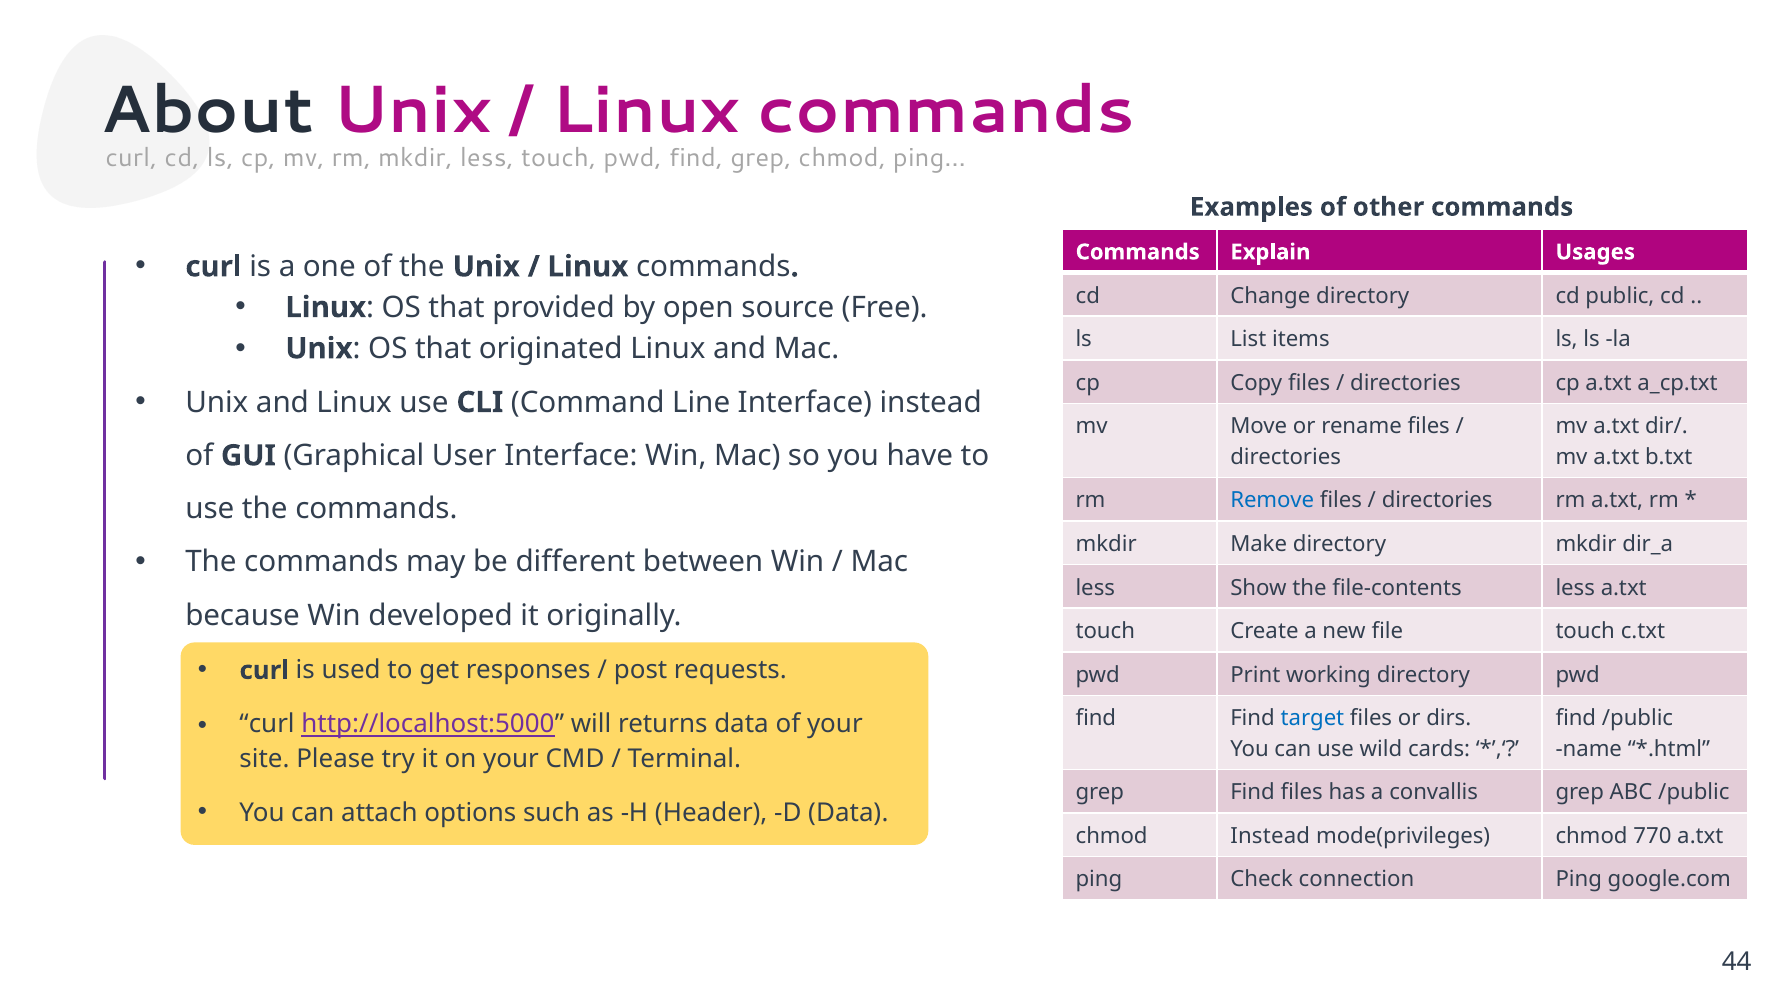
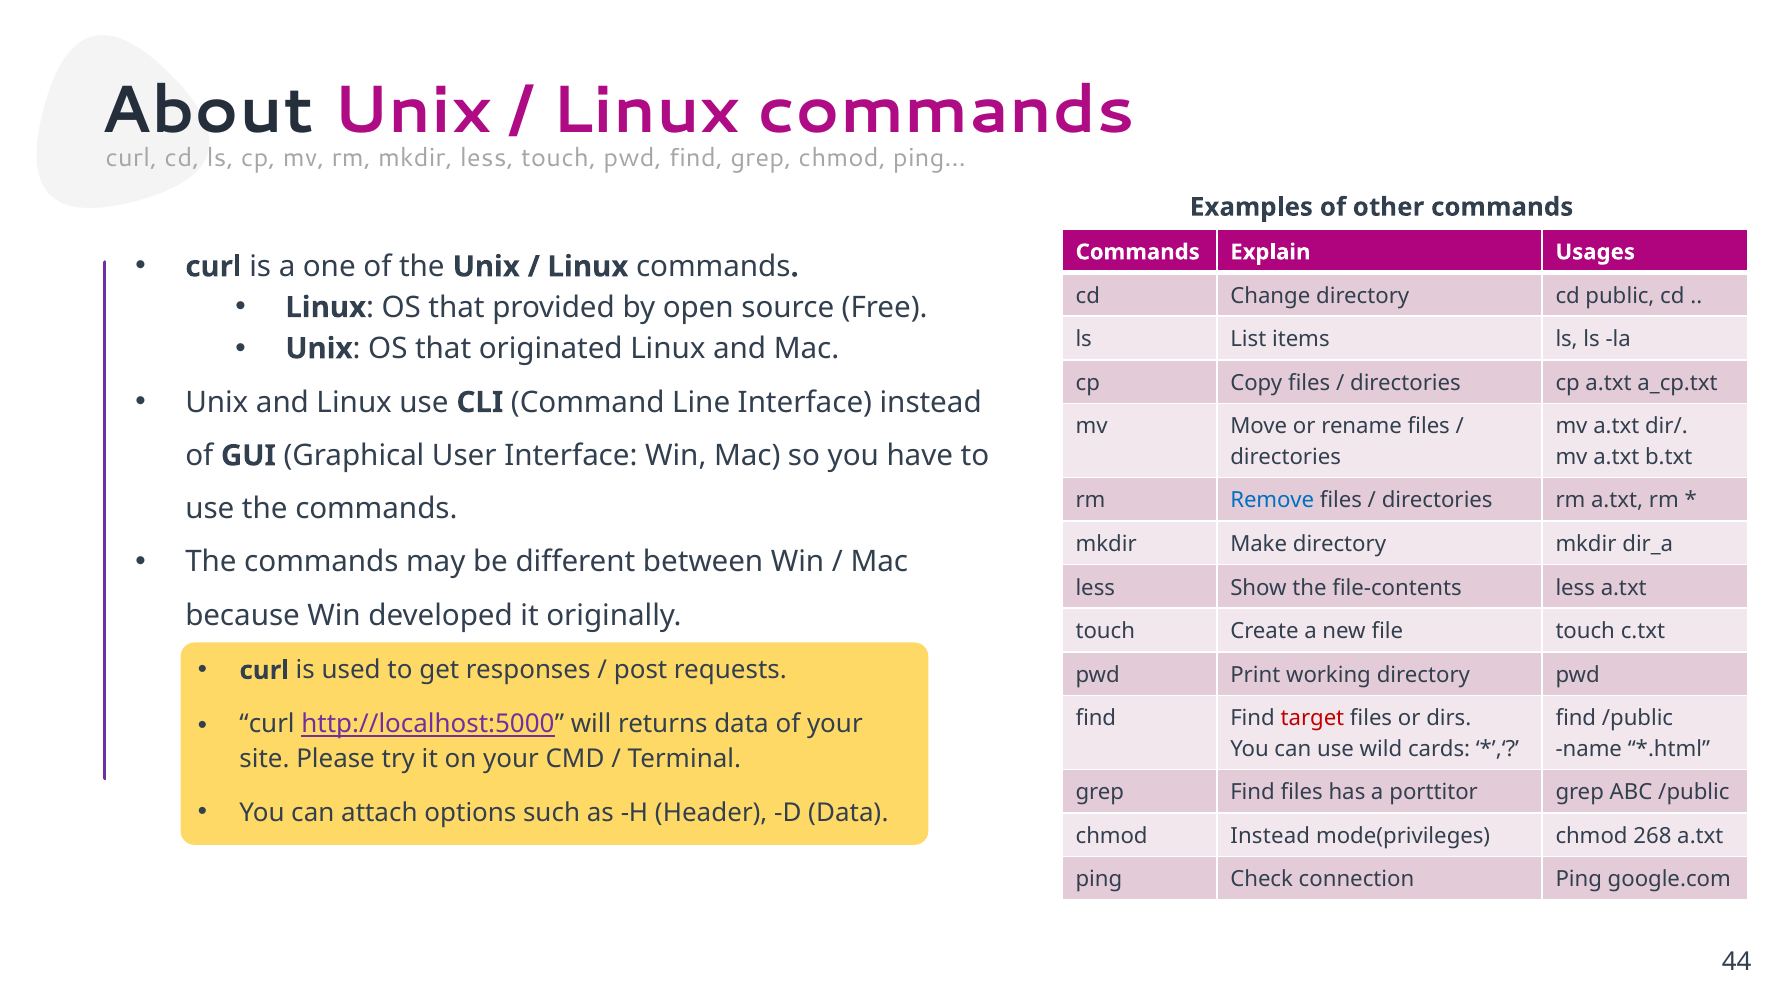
target colour: blue -> red
convallis: convallis -> porttitor
770: 770 -> 268
